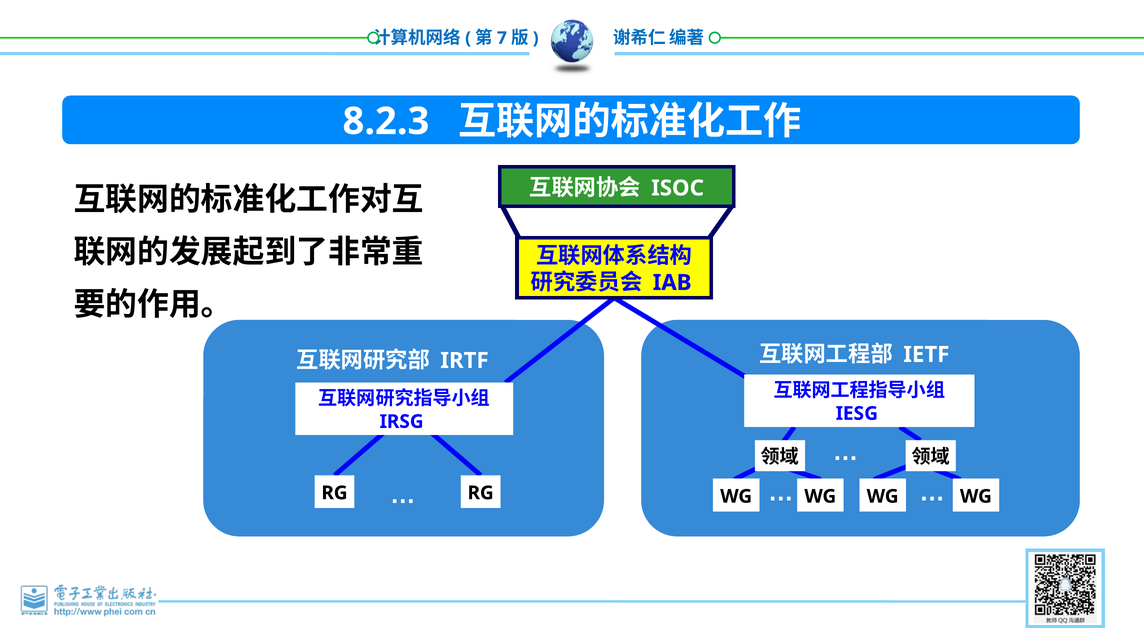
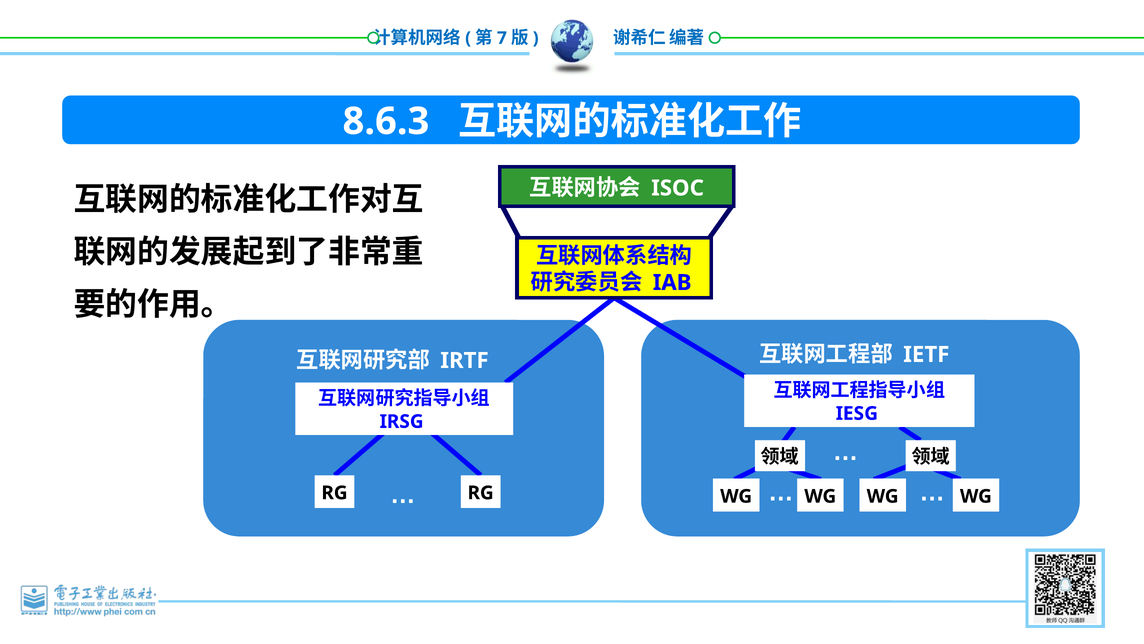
8.2.3: 8.2.3 -> 8.6.3
